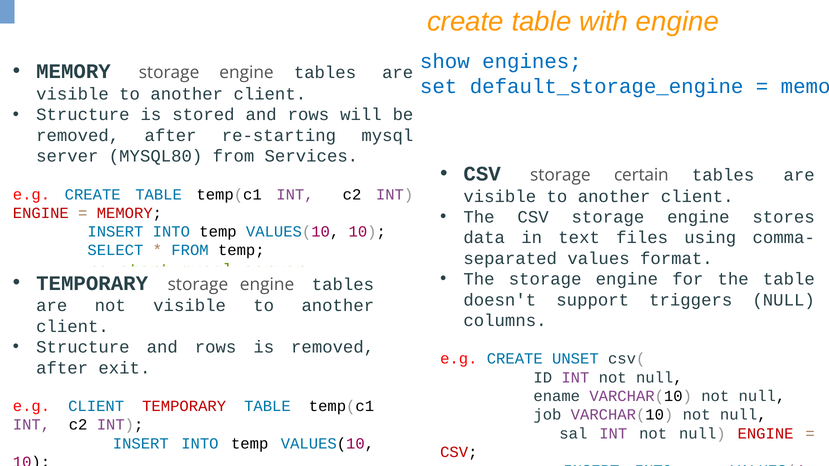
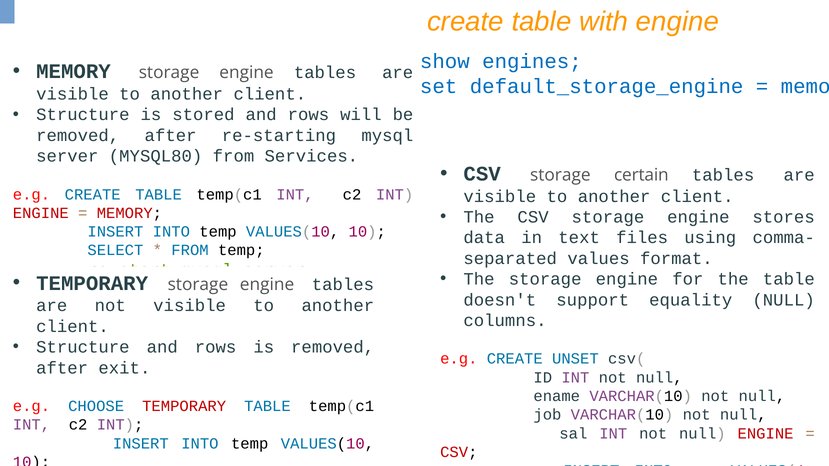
triggers: triggers -> equality
e.g CLIENT: CLIENT -> CHOOSE
